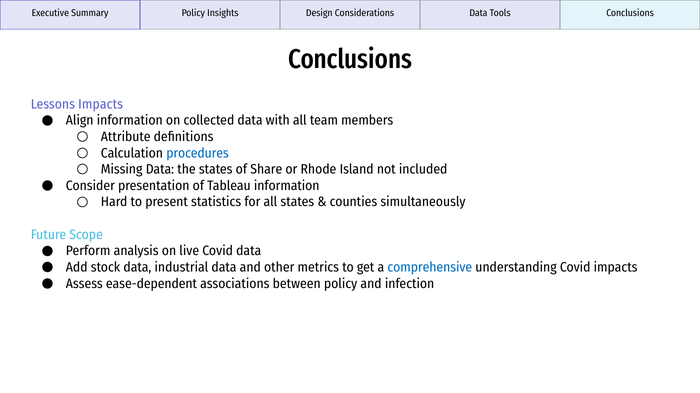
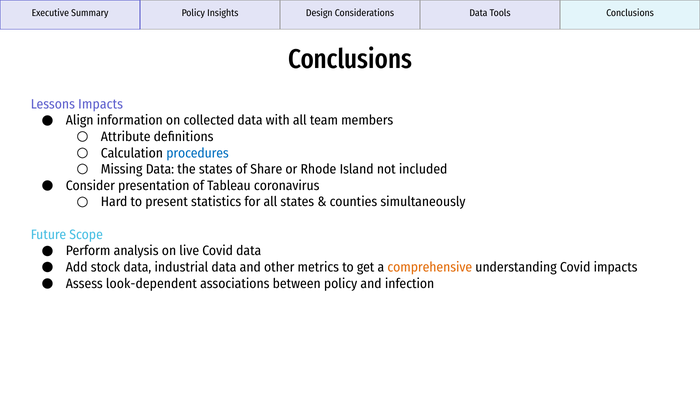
Tableau information: information -> coronavirus
comprehensive colour: blue -> orange
ease-dependent: ease-dependent -> look-dependent
